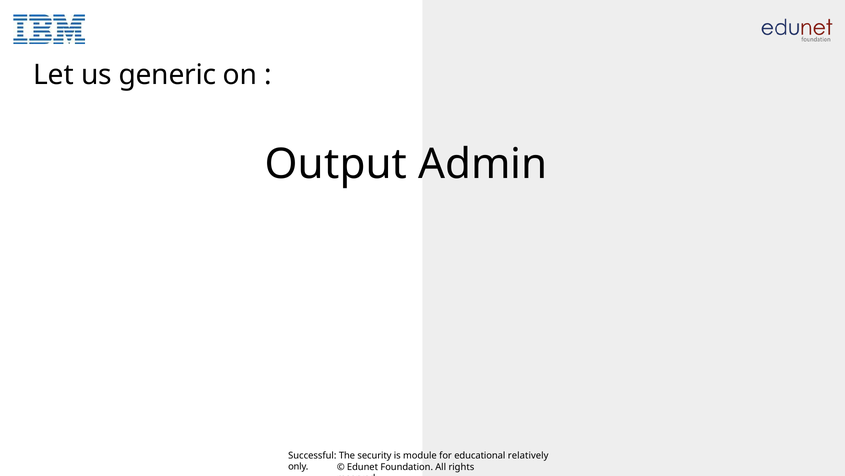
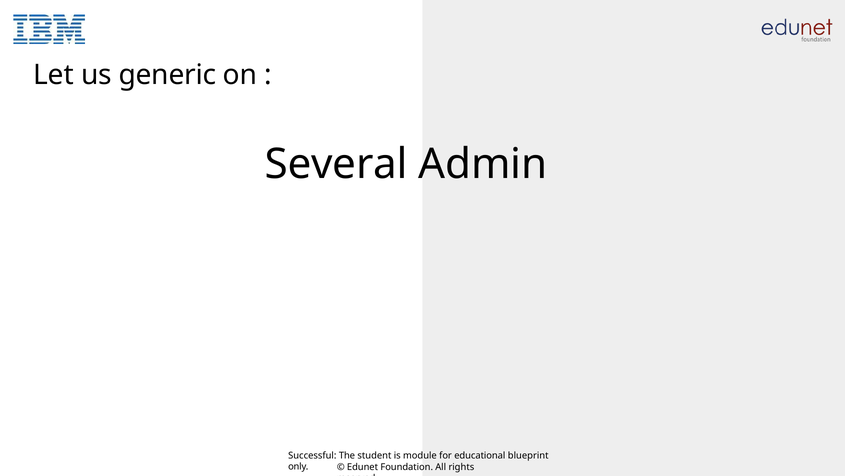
Output: Output -> Several
security: security -> student
relatively: relatively -> blueprint
